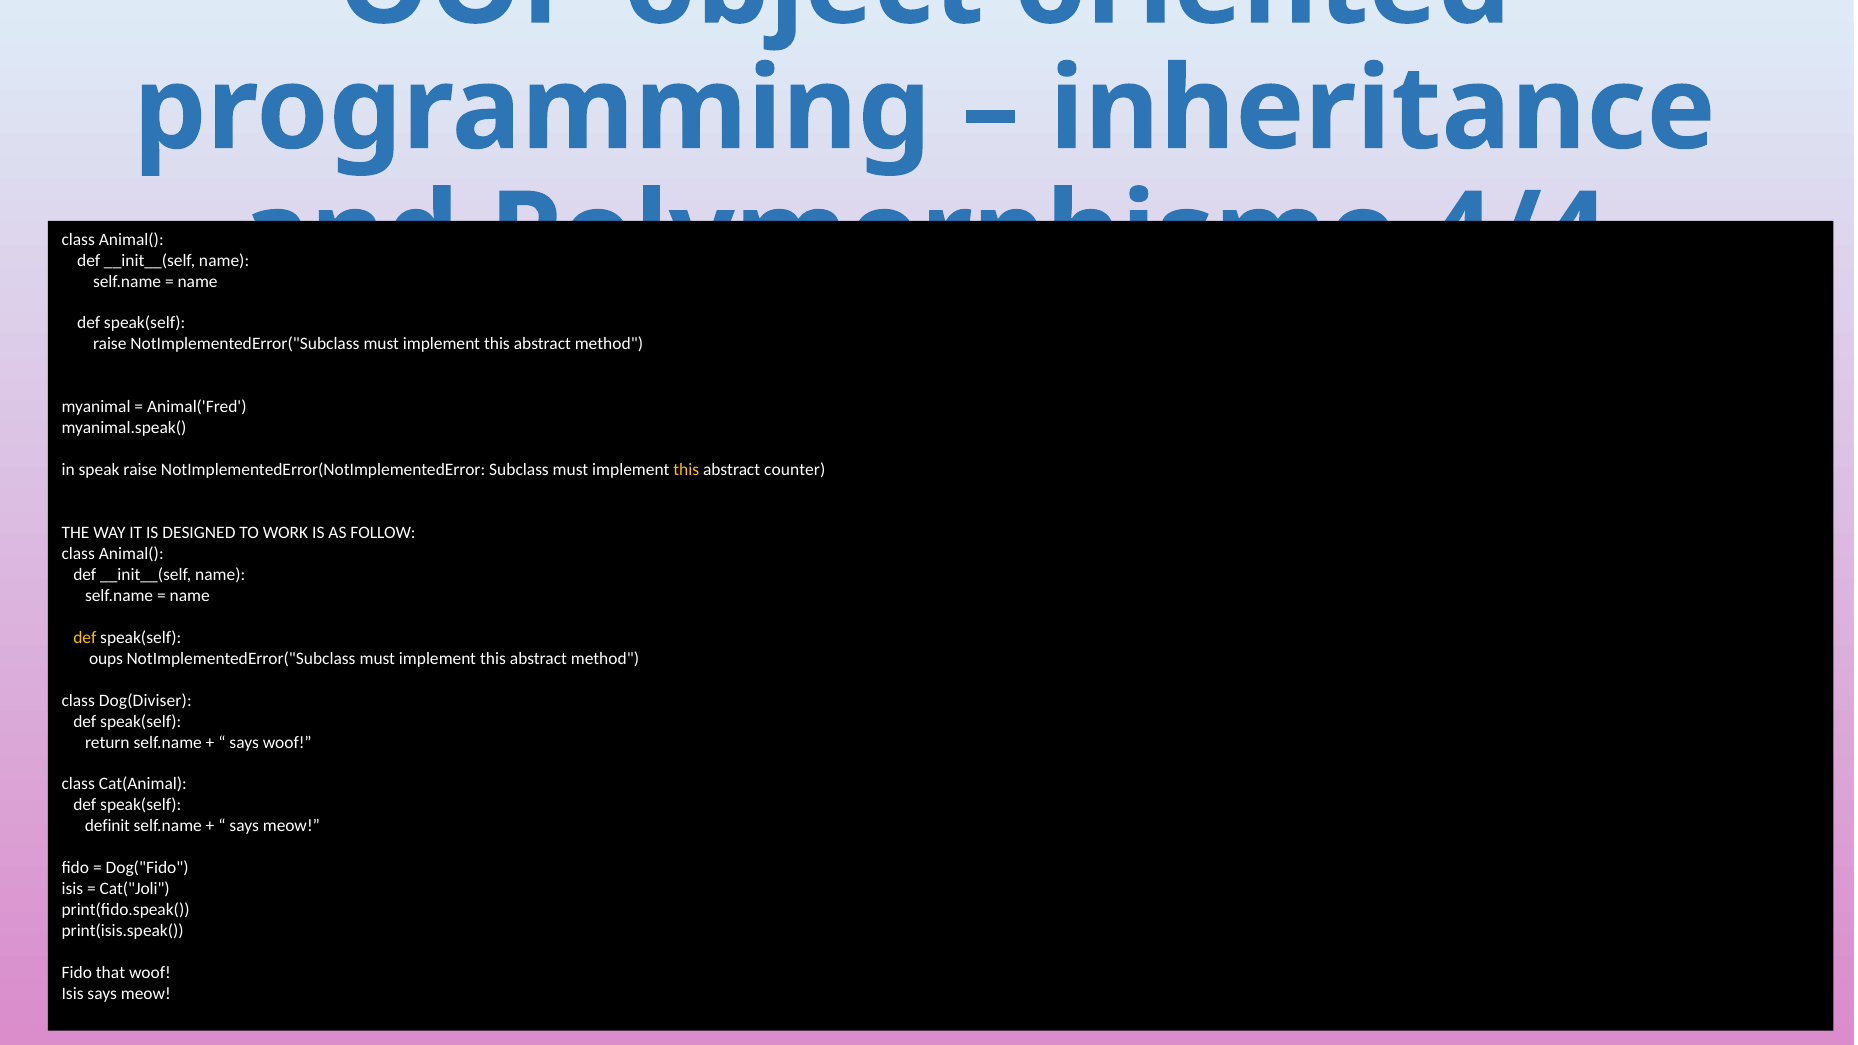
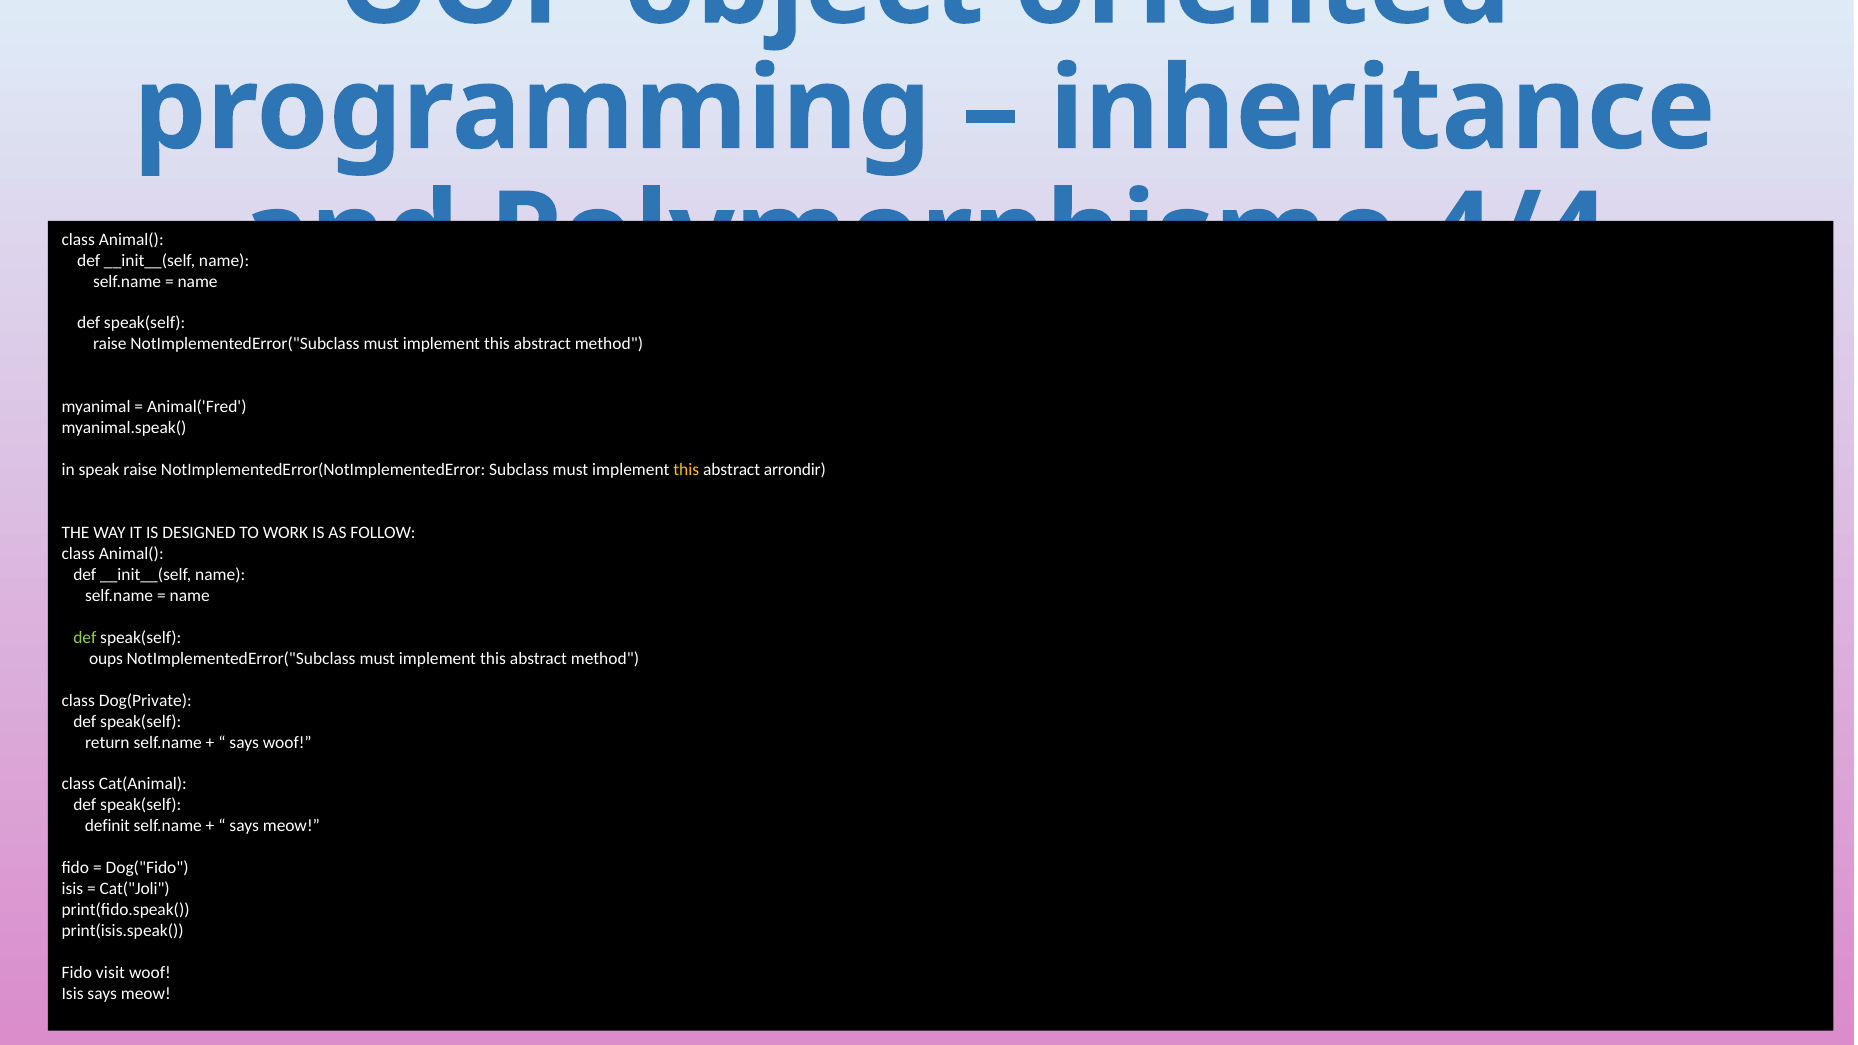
counter: counter -> arrondir
def at (85, 638) colour: yellow -> light green
Dog(Diviser: Dog(Diviser -> Dog(Private
that: that -> visit
